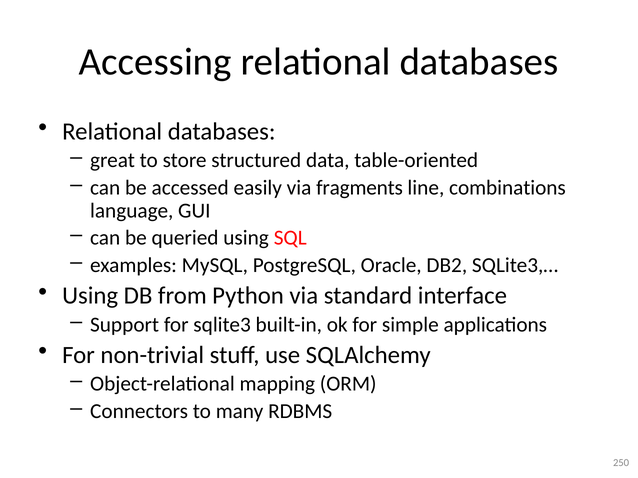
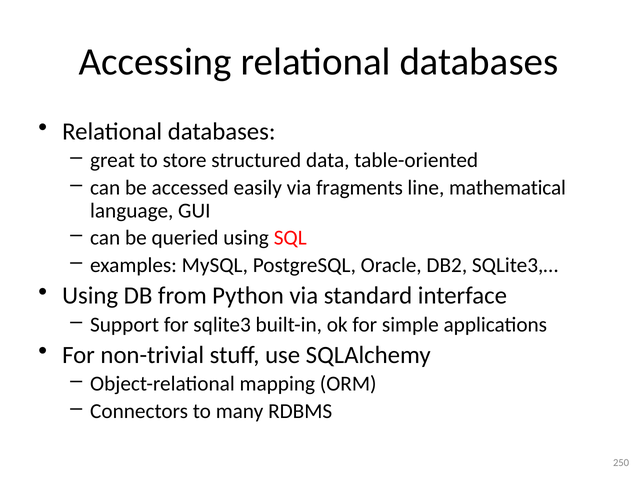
combinations: combinations -> mathematical
